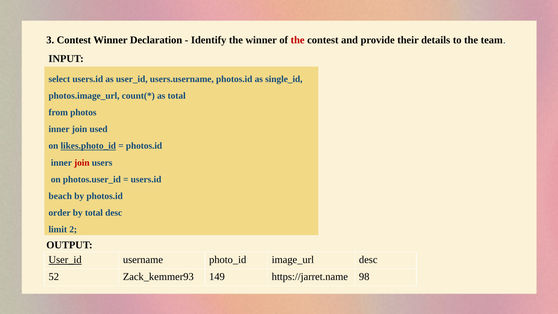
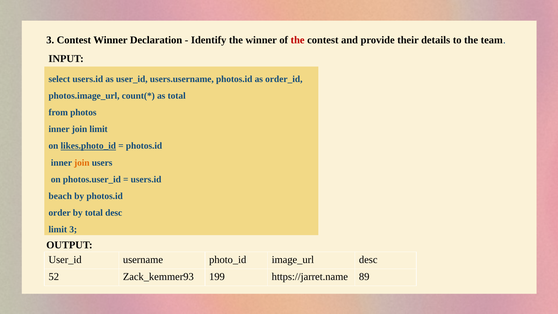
single_id: single_id -> order_id
join used: used -> limit
join at (82, 163) colour: red -> orange
limit 2: 2 -> 3
User_id at (65, 260) underline: present -> none
149: 149 -> 199
98: 98 -> 89
